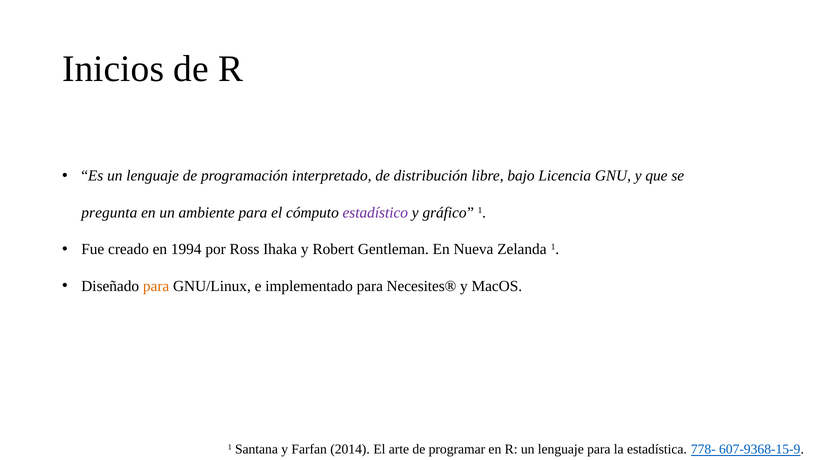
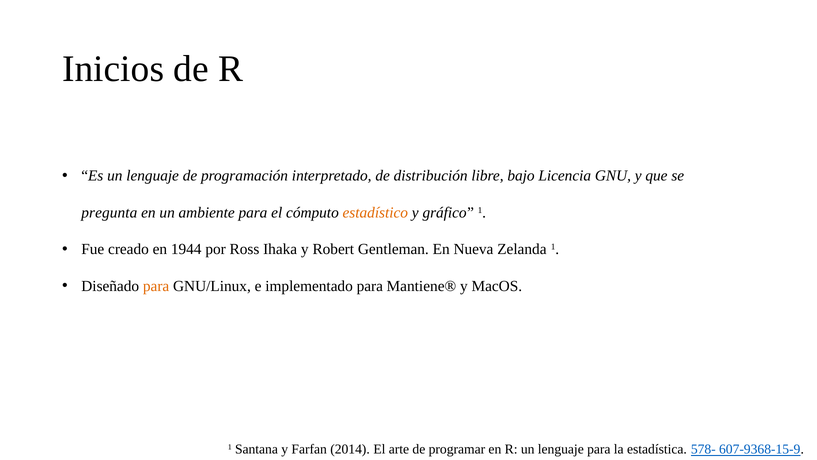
estadístico colour: purple -> orange
1994: 1994 -> 1944
Necesites®: Necesites® -> Mantiene®
778-: 778- -> 578-
